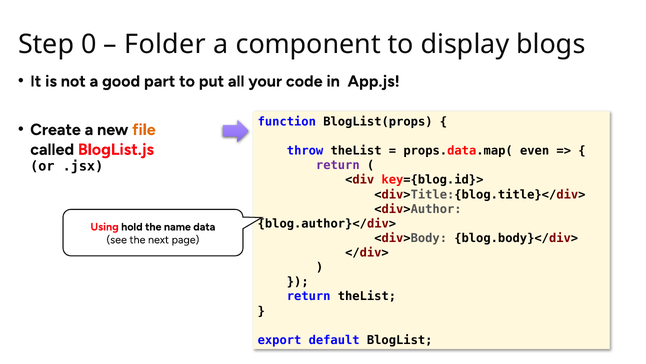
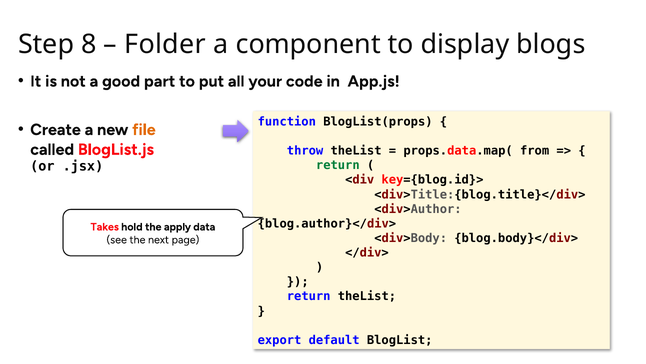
0: 0 -> 8
even: even -> from
return at (338, 165) colour: purple -> green
Using: Using -> Takes
name: name -> apply
